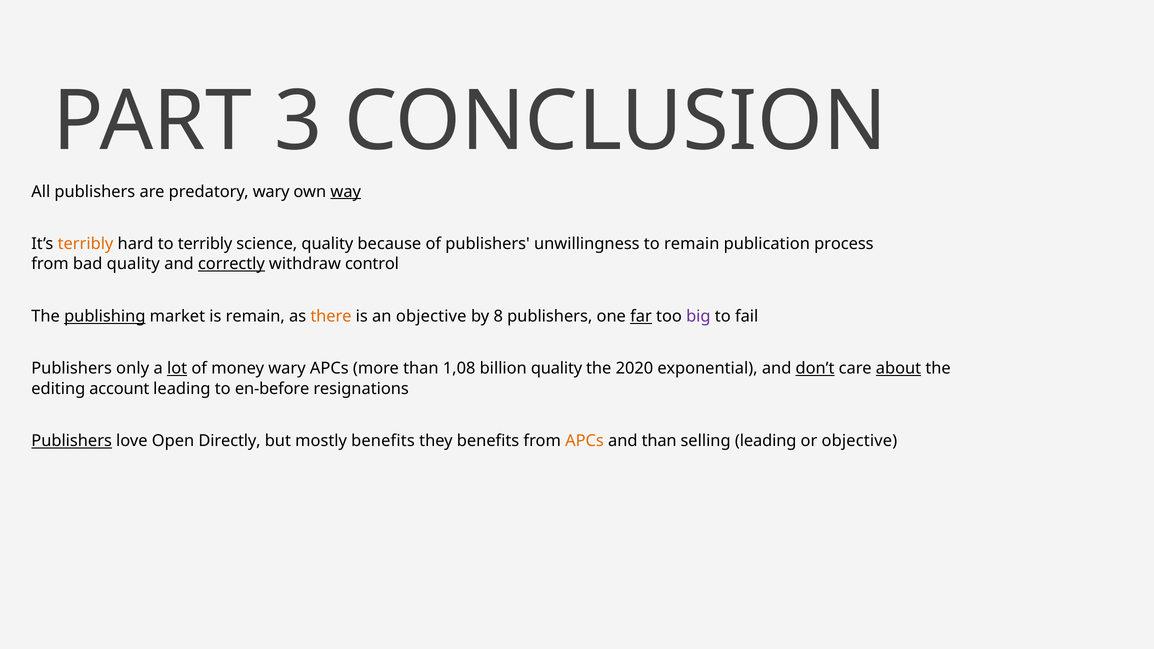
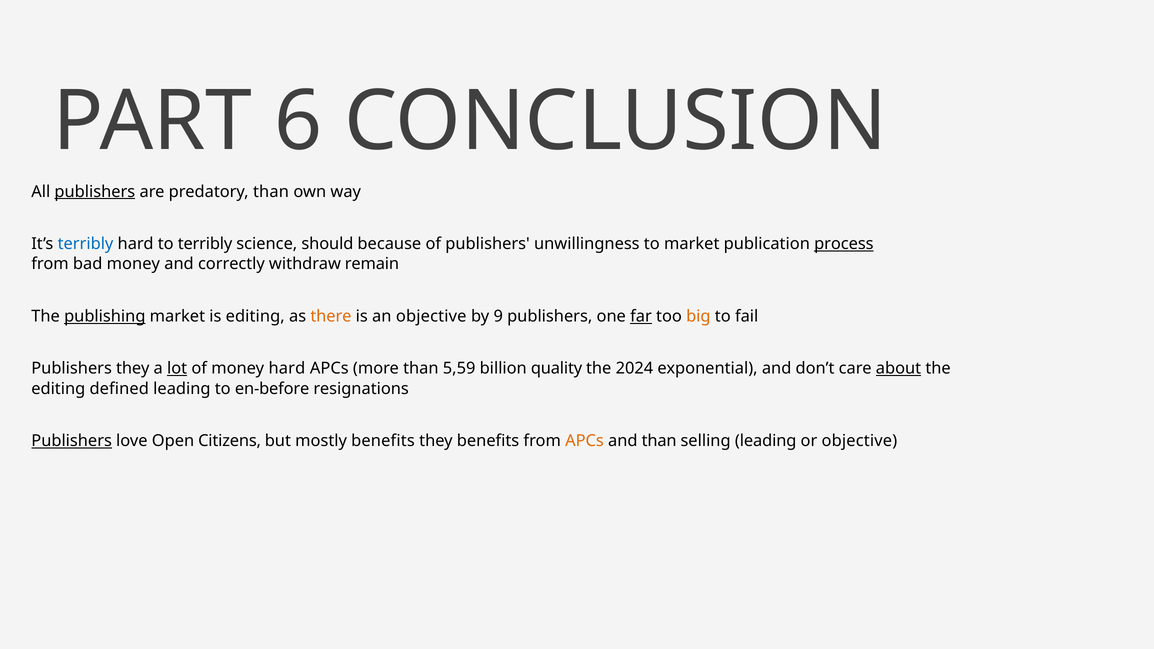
3: 3 -> 6
publishers at (95, 192) underline: none -> present
predatory wary: wary -> than
way underline: present -> none
terribly at (86, 244) colour: orange -> blue
science quality: quality -> should
to remain: remain -> market
process underline: none -> present
bad quality: quality -> money
correctly underline: present -> none
control: control -> remain
is remain: remain -> editing
8: 8 -> 9
big colour: purple -> orange
Publishers only: only -> they
money wary: wary -> hard
1,08: 1,08 -> 5,59
2020: 2020 -> 2024
don’t underline: present -> none
account: account -> defined
Directly: Directly -> Citizens
